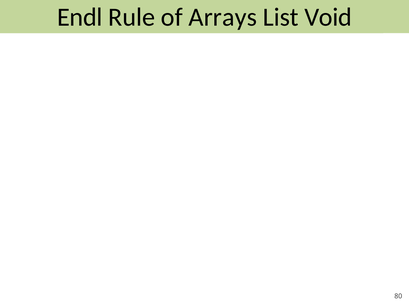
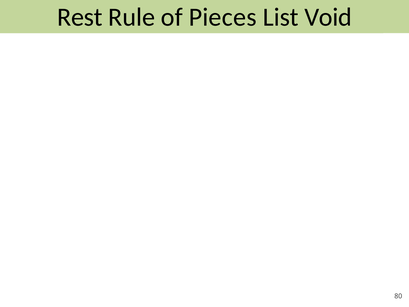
Endl: Endl -> Rest
Arrays: Arrays -> Pieces
